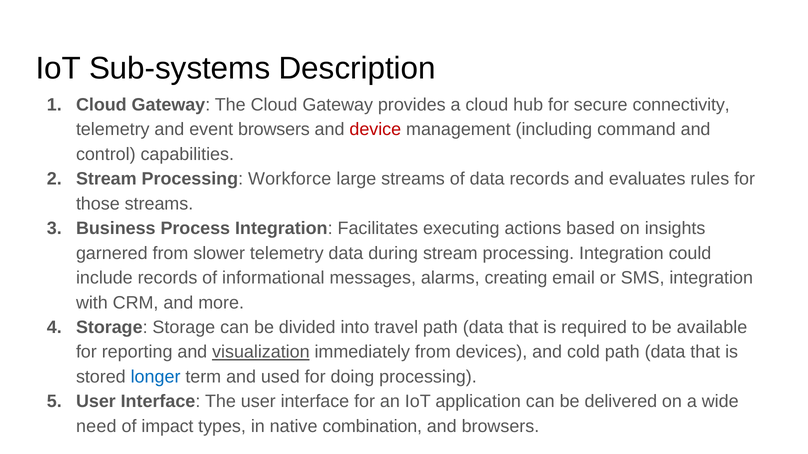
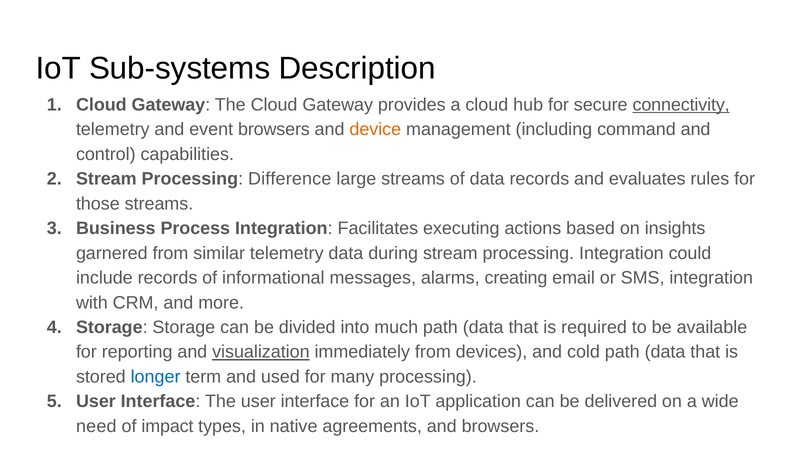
connectivity underline: none -> present
device colour: red -> orange
Workforce: Workforce -> Difference
slower: slower -> similar
travel: travel -> much
doing: doing -> many
combination: combination -> agreements
